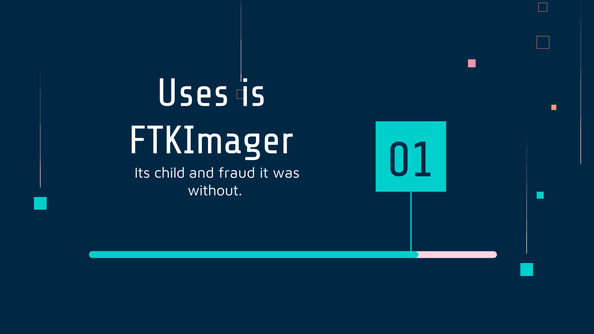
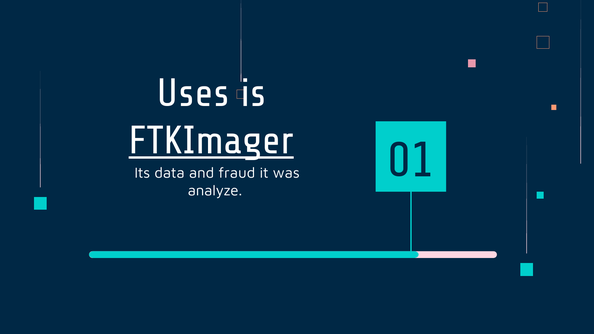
FTKImager underline: none -> present
child: child -> data
without: without -> analyze
